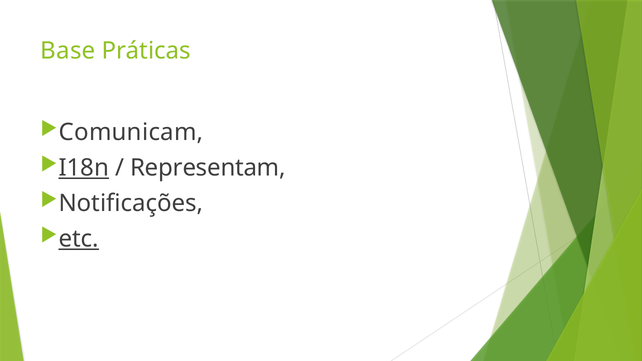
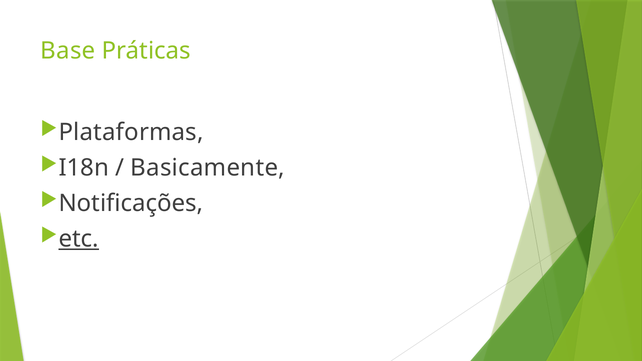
Comunicam: Comunicam -> Plataformas
I18n underline: present -> none
Representam: Representam -> Basicamente
